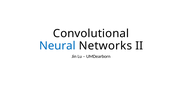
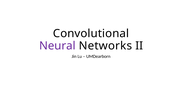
Neural colour: blue -> purple
